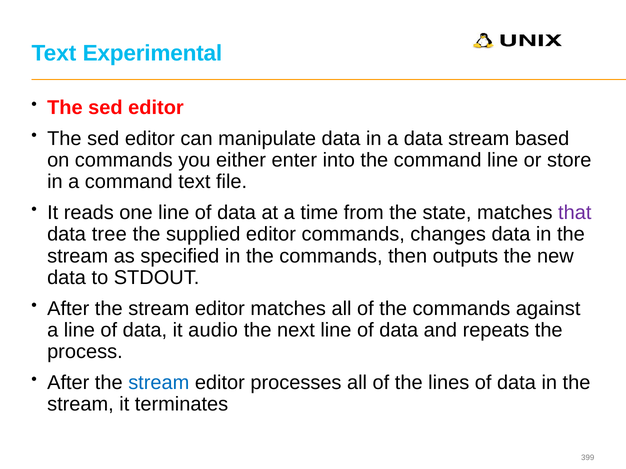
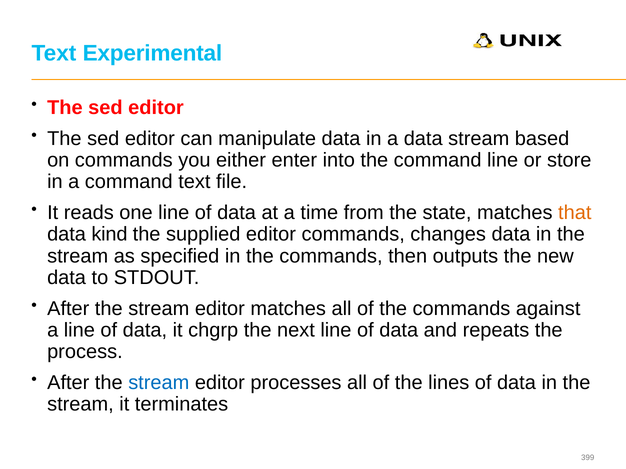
that colour: purple -> orange
tree: tree -> kind
audio: audio -> chgrp
